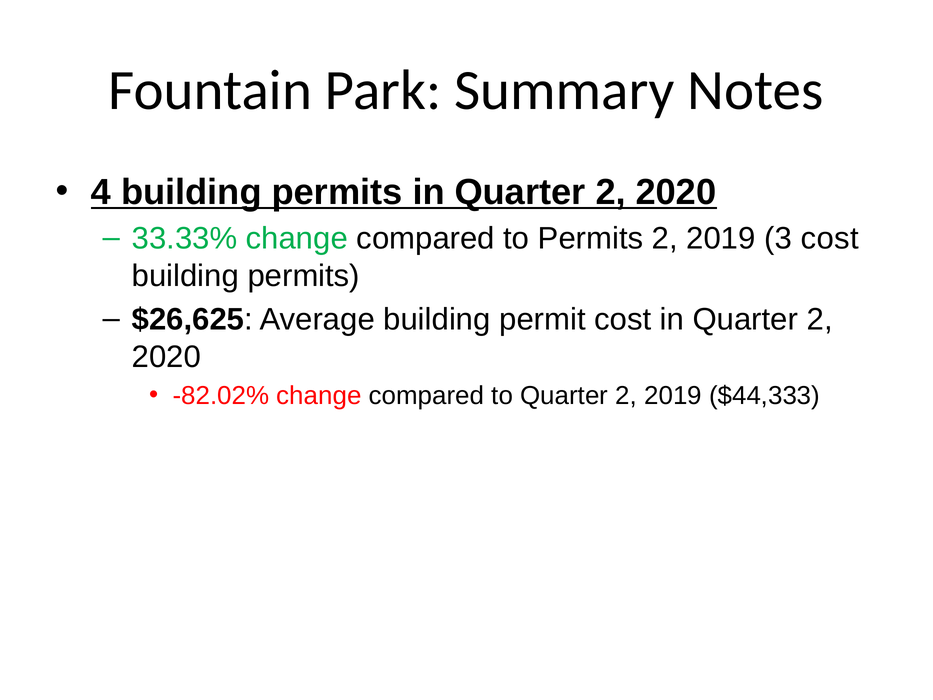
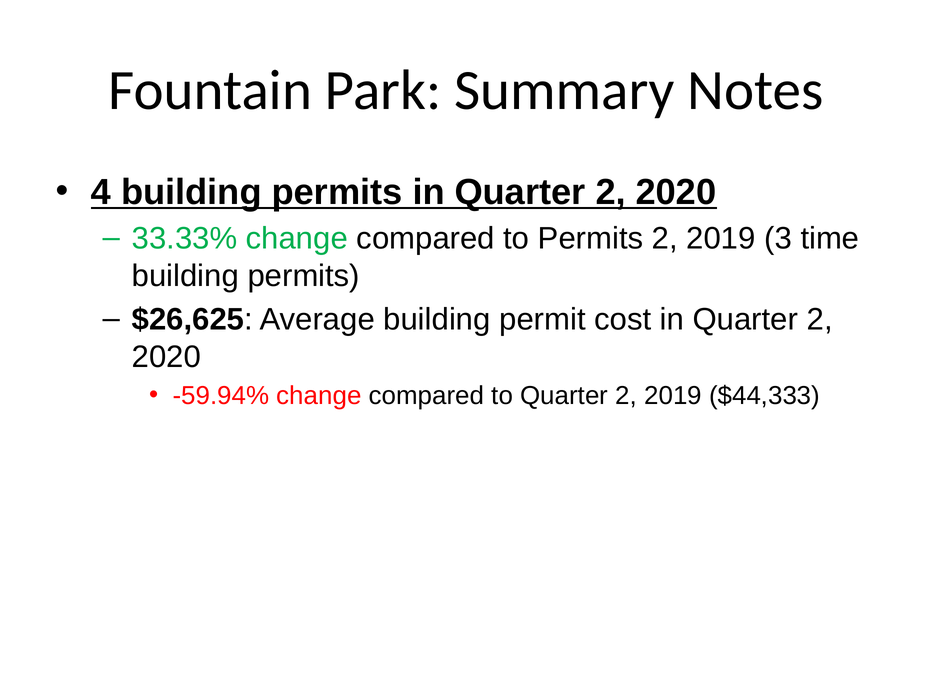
3 cost: cost -> time
-82.02%: -82.02% -> -59.94%
